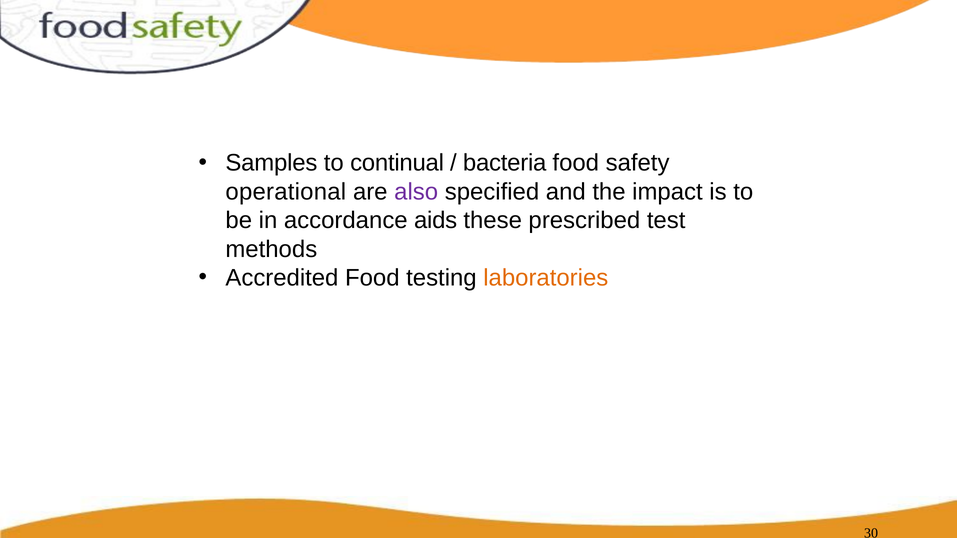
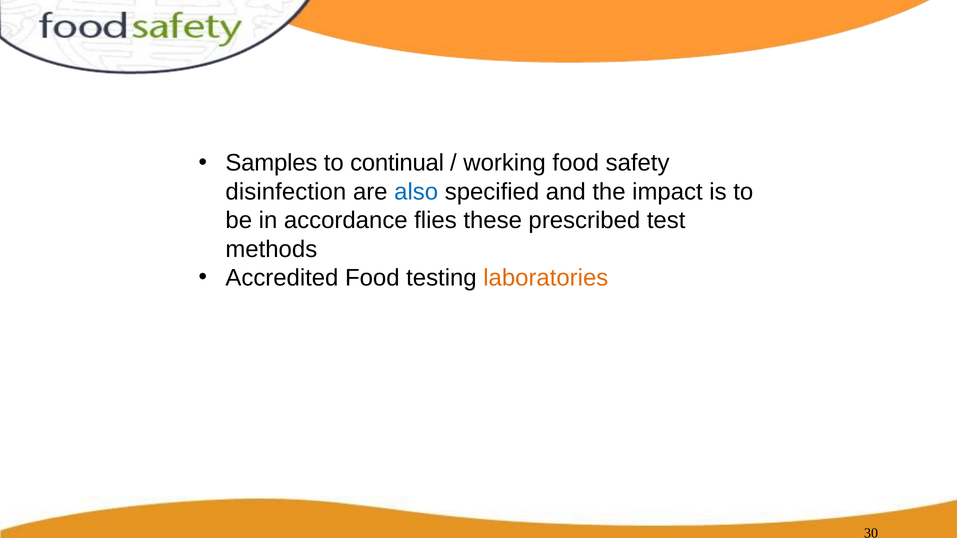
bacteria: bacteria -> working
operational: operational -> disinfection
also colour: purple -> blue
aids: aids -> flies
